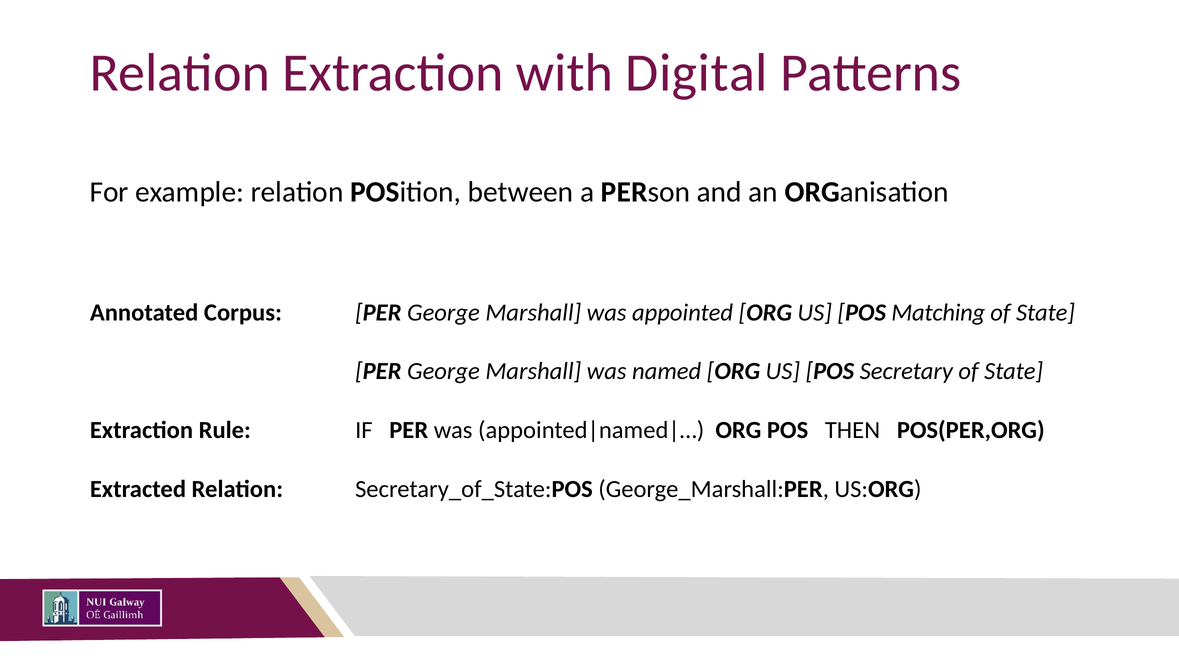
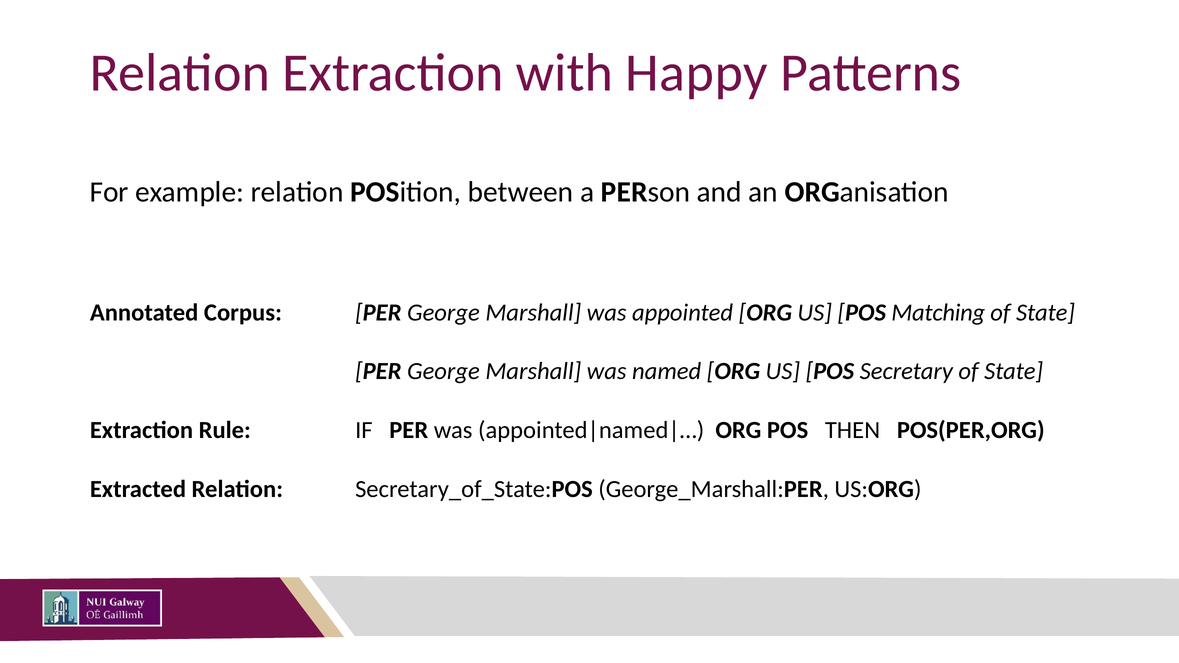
Digital: Digital -> Happy
